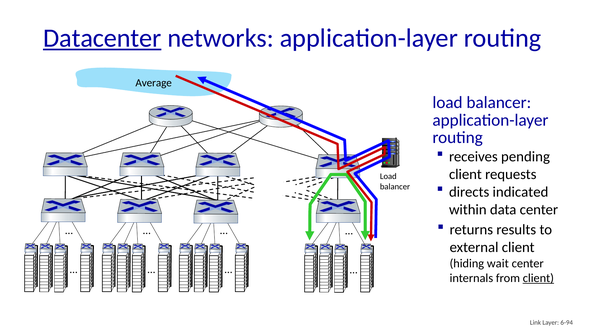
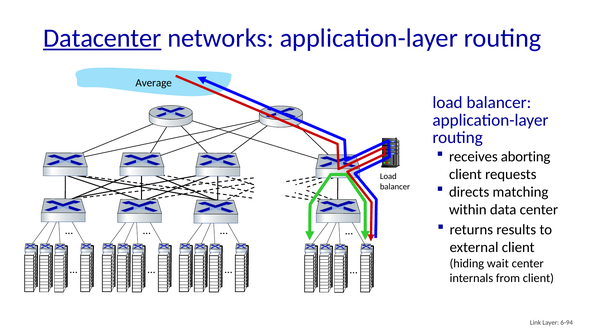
pending: pending -> aborting
indicated: indicated -> matching
client at (538, 278) underline: present -> none
